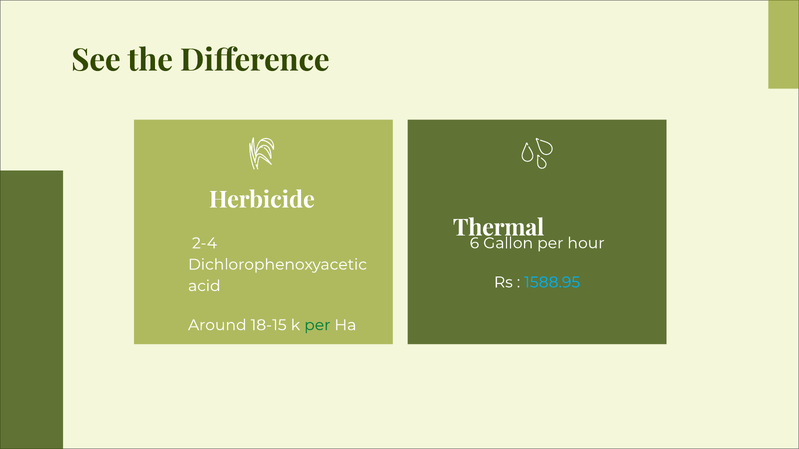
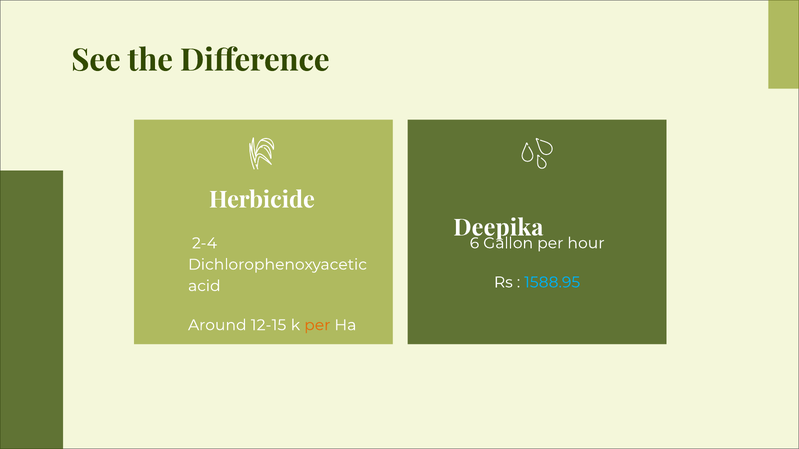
Thermal: Thermal -> Deepika
18-15: 18-15 -> 12-15
per at (317, 325) colour: green -> orange
